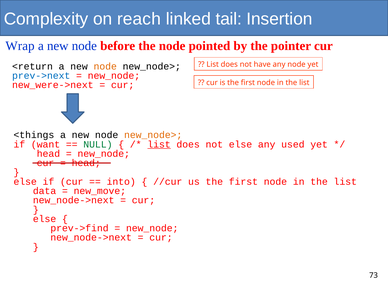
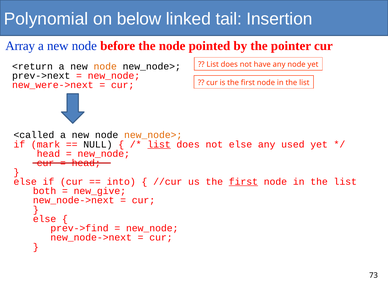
Complexity: Complexity -> Polynomial
reach: reach -> below
Wrap: Wrap -> Array
prev->next colour: blue -> black
<things: <things -> <called
want: want -> mark
NULL colour: green -> black
first at (243, 182) underline: none -> present
data: data -> both
new_move: new_move -> new_give
